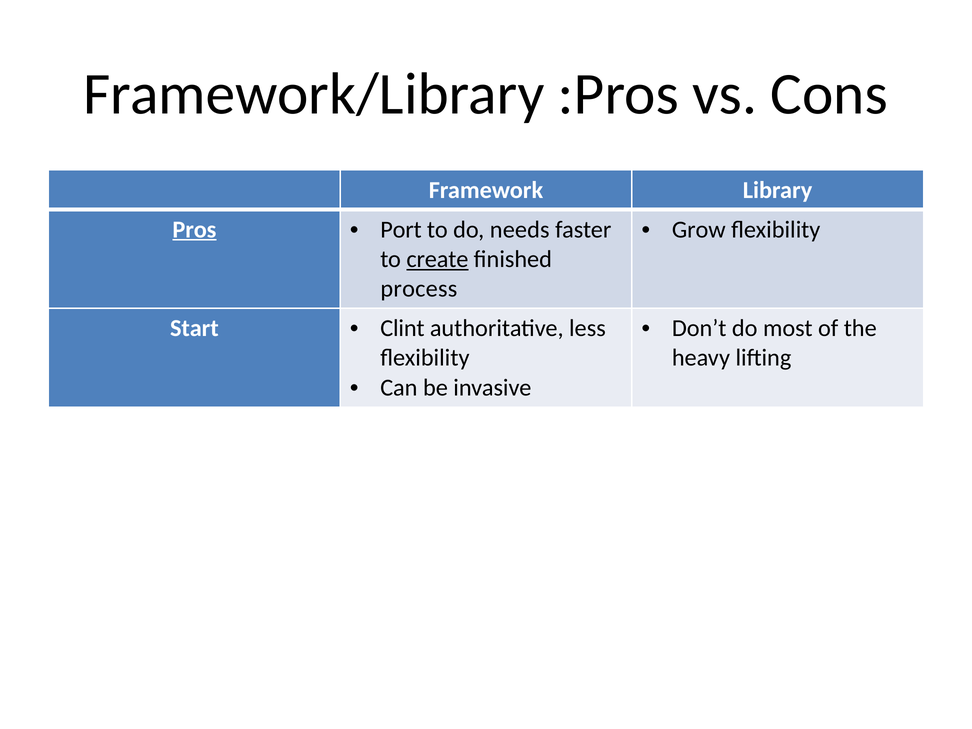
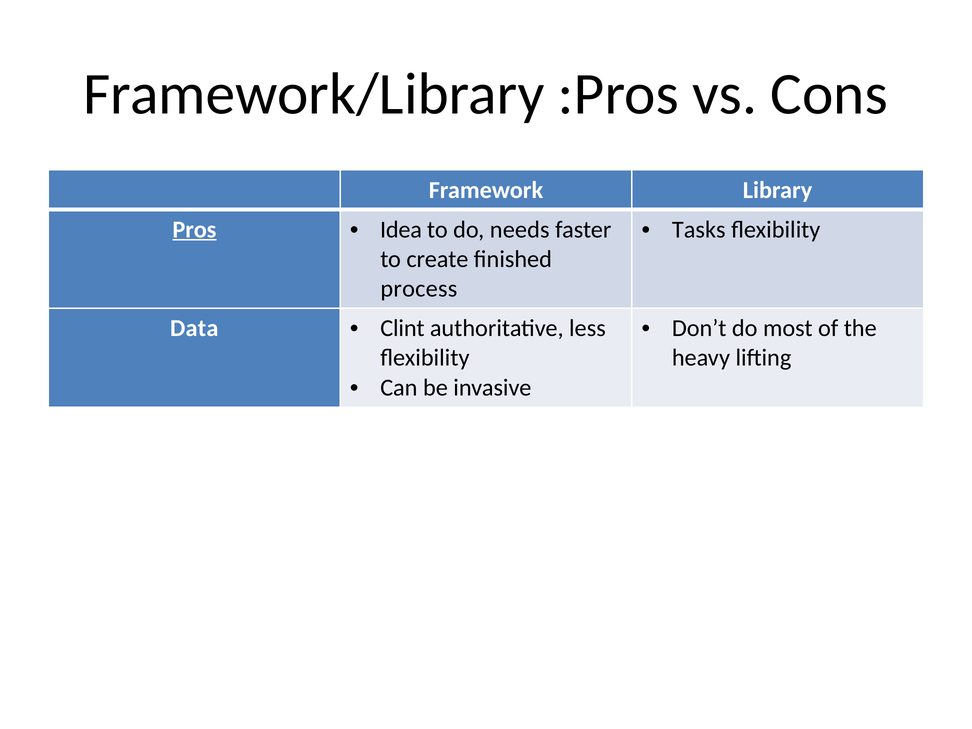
Grow: Grow -> Tasks
Port: Port -> Idea
create underline: present -> none
Start: Start -> Data
